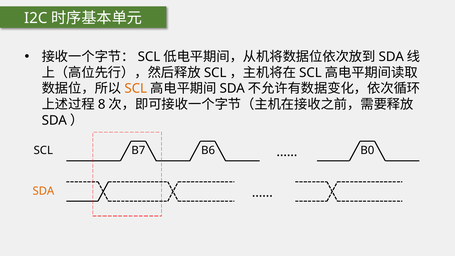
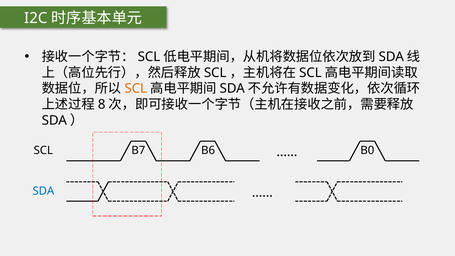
SDA at (43, 191) colour: orange -> blue
